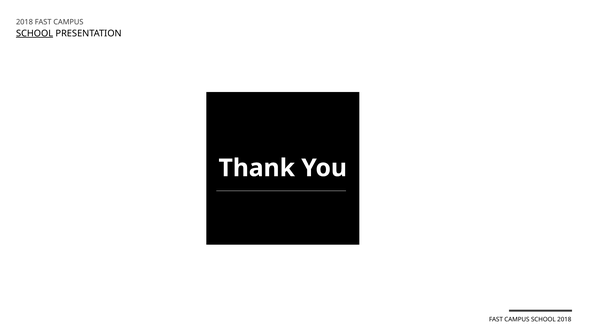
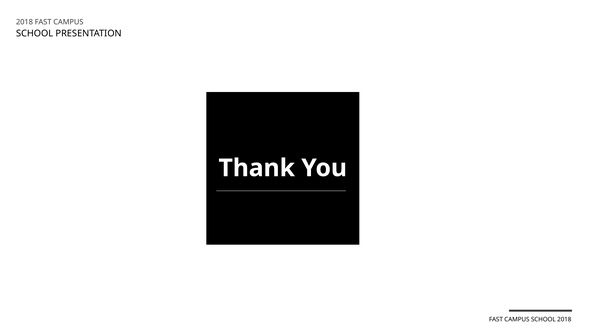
SCHOOL at (35, 33) underline: present -> none
